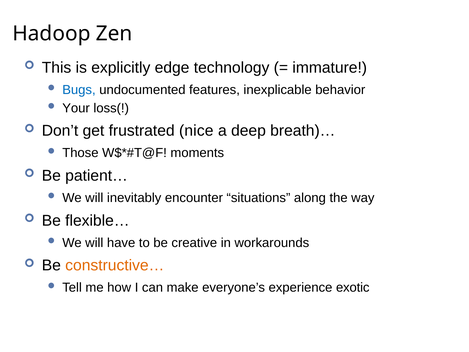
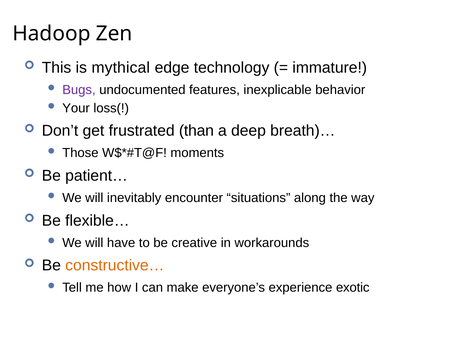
explicitly: explicitly -> mythical
Bugs colour: blue -> purple
nice: nice -> than
